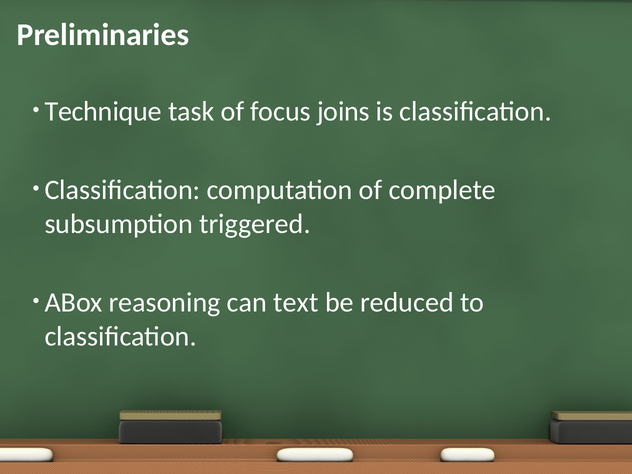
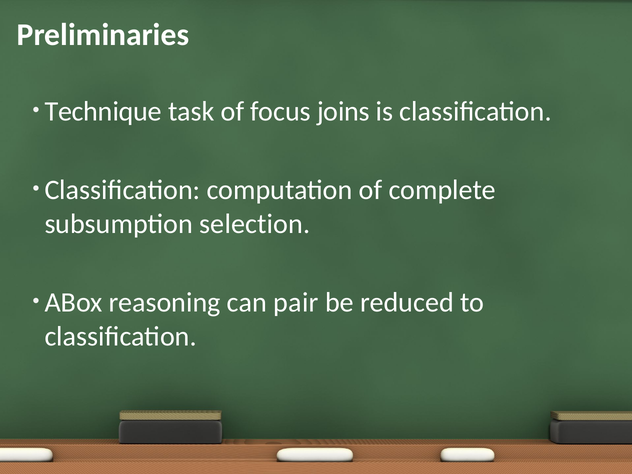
triggered: triggered -> selection
text: text -> pair
